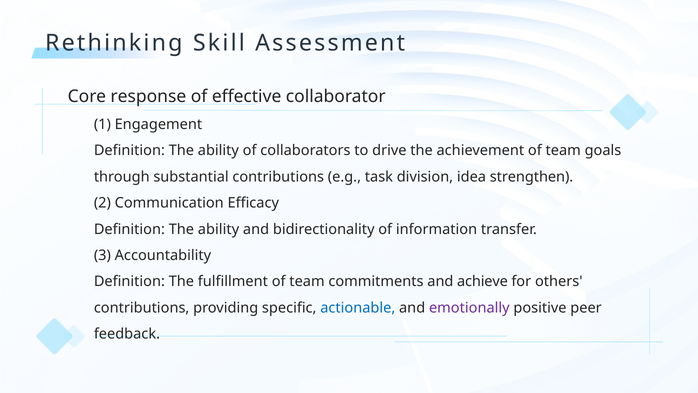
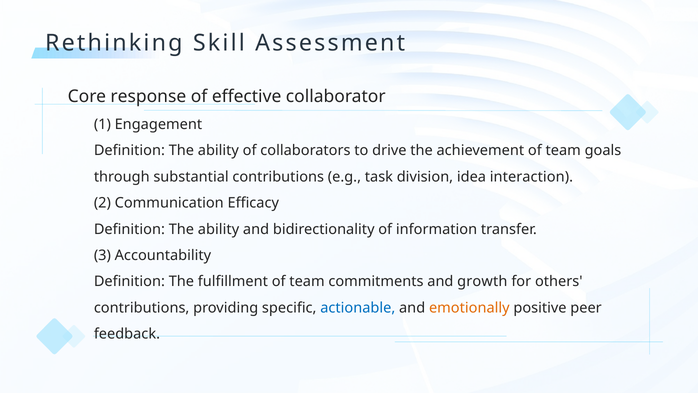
strengthen: strengthen -> interaction
achieve: achieve -> growth
emotionally colour: purple -> orange
